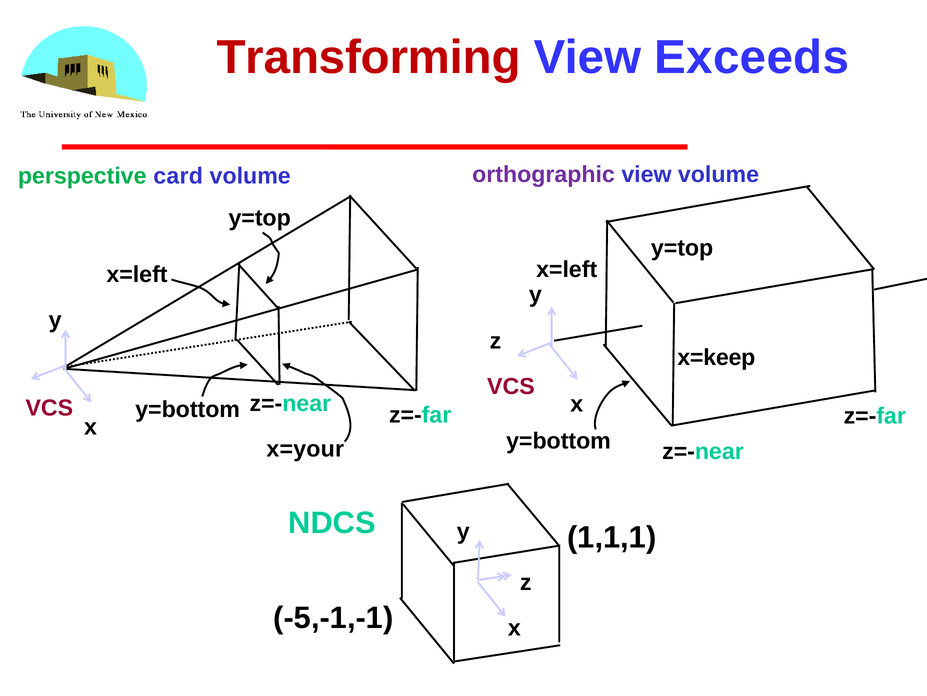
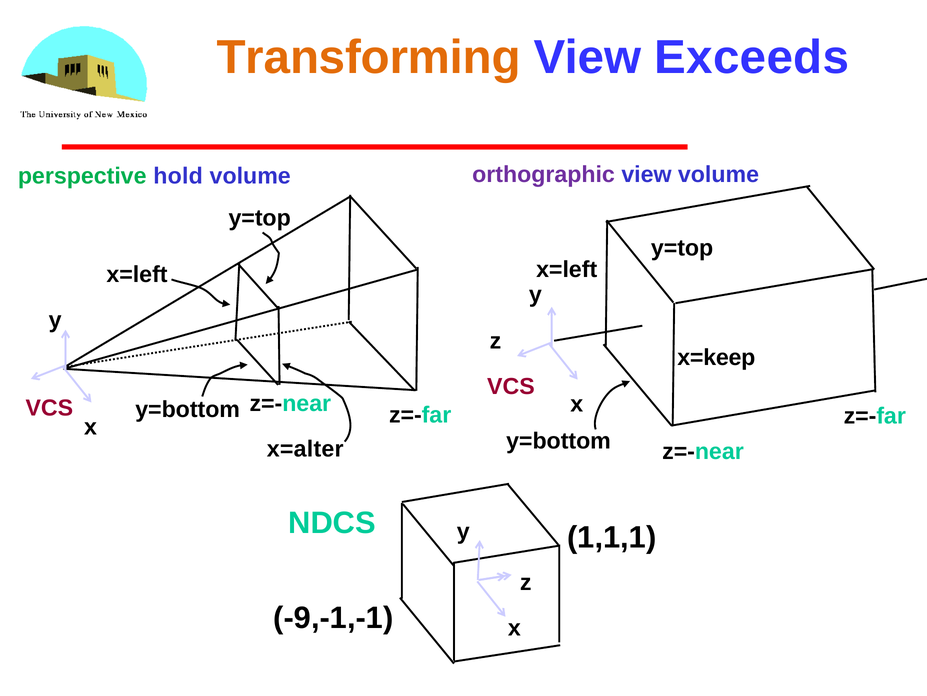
Transforming colour: red -> orange
card: card -> hold
x=your: x=your -> x=alter
-5,-1,-1: -5,-1,-1 -> -9,-1,-1
